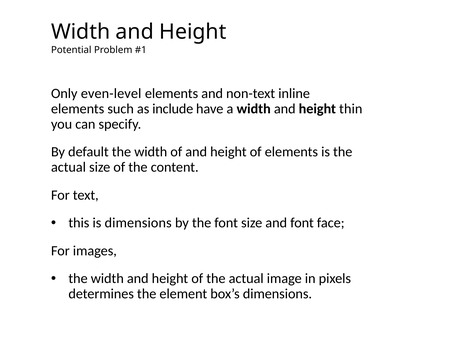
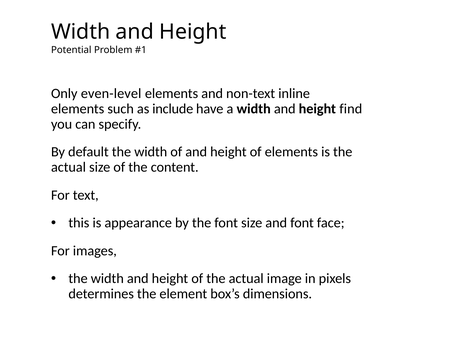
thin: thin -> find
is dimensions: dimensions -> appearance
